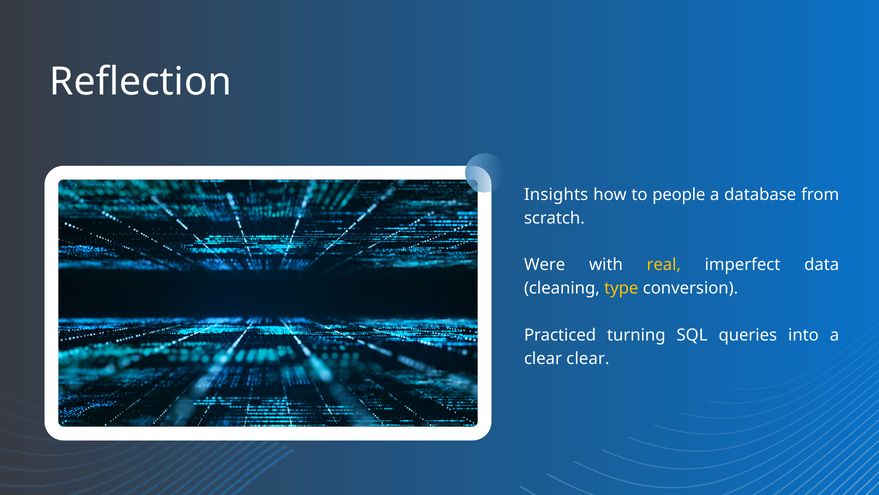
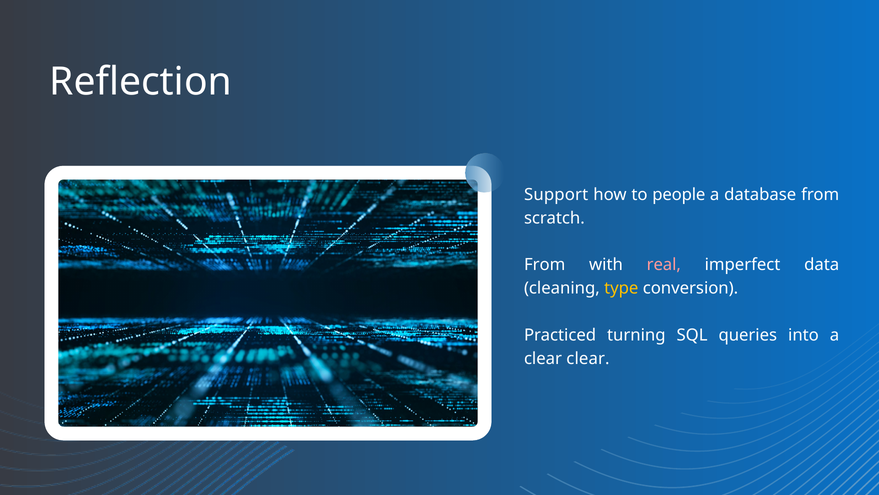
Insights: Insights -> Support
Were at (545, 265): Were -> From
real colour: yellow -> pink
